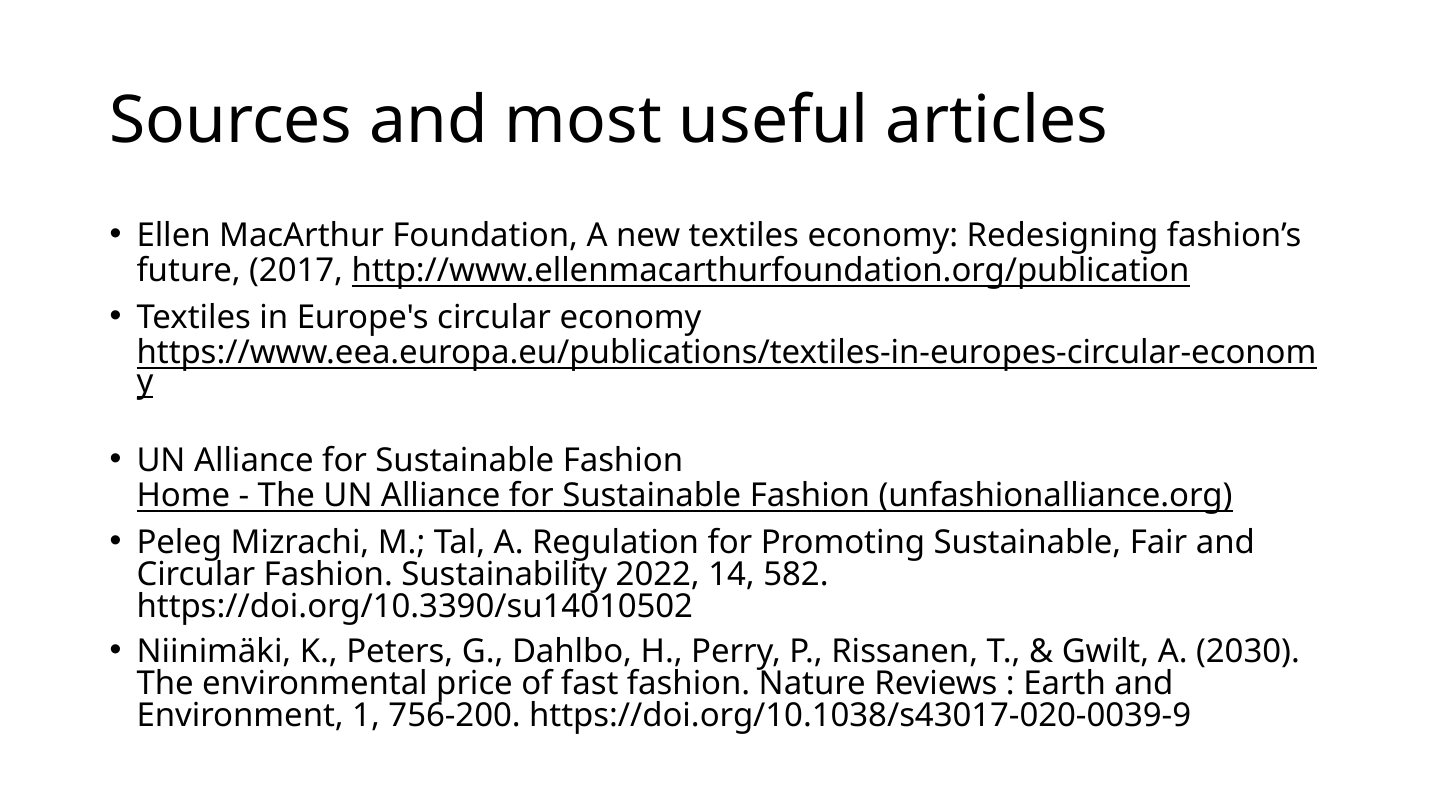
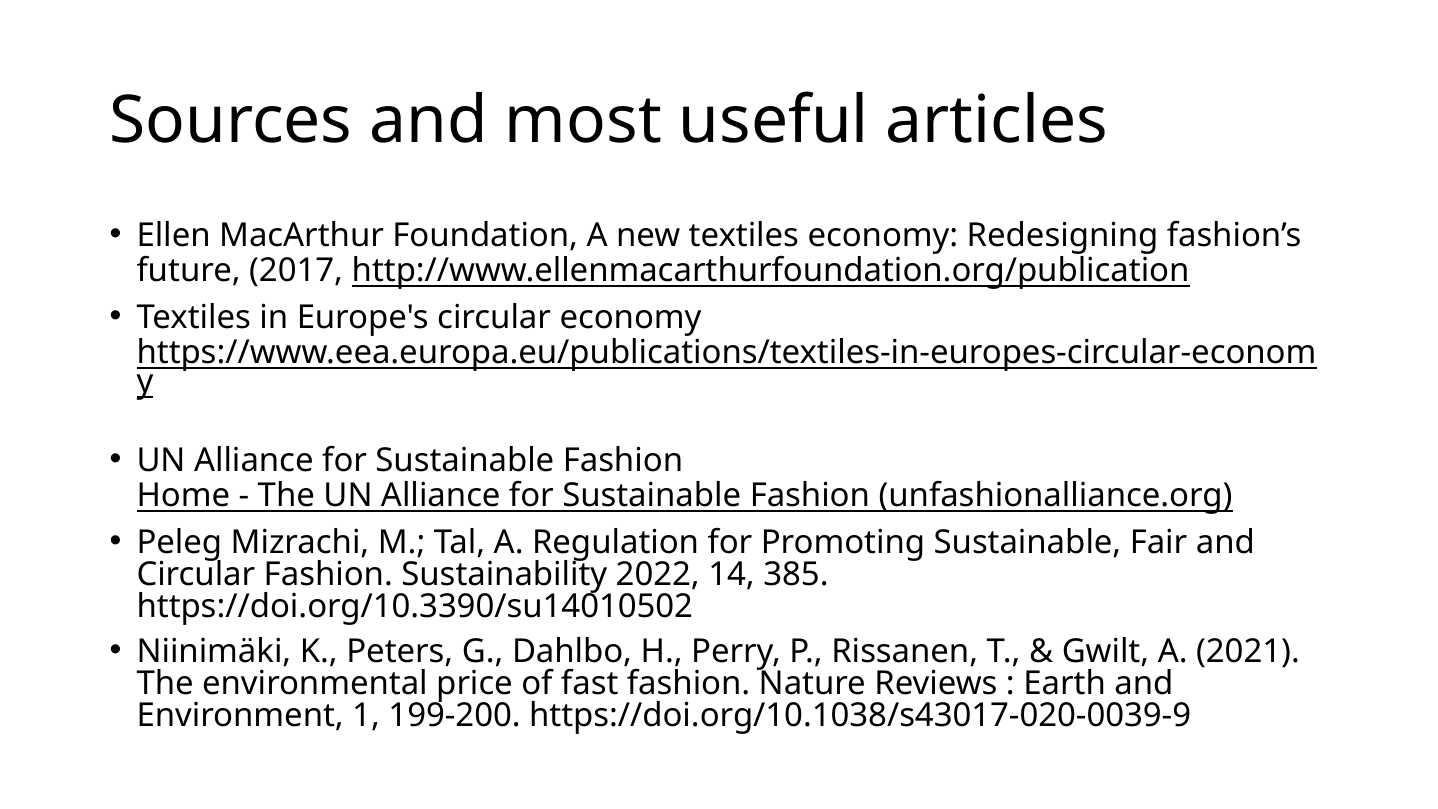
582: 582 -> 385
2030: 2030 -> 2021
756-200: 756-200 -> 199-200
